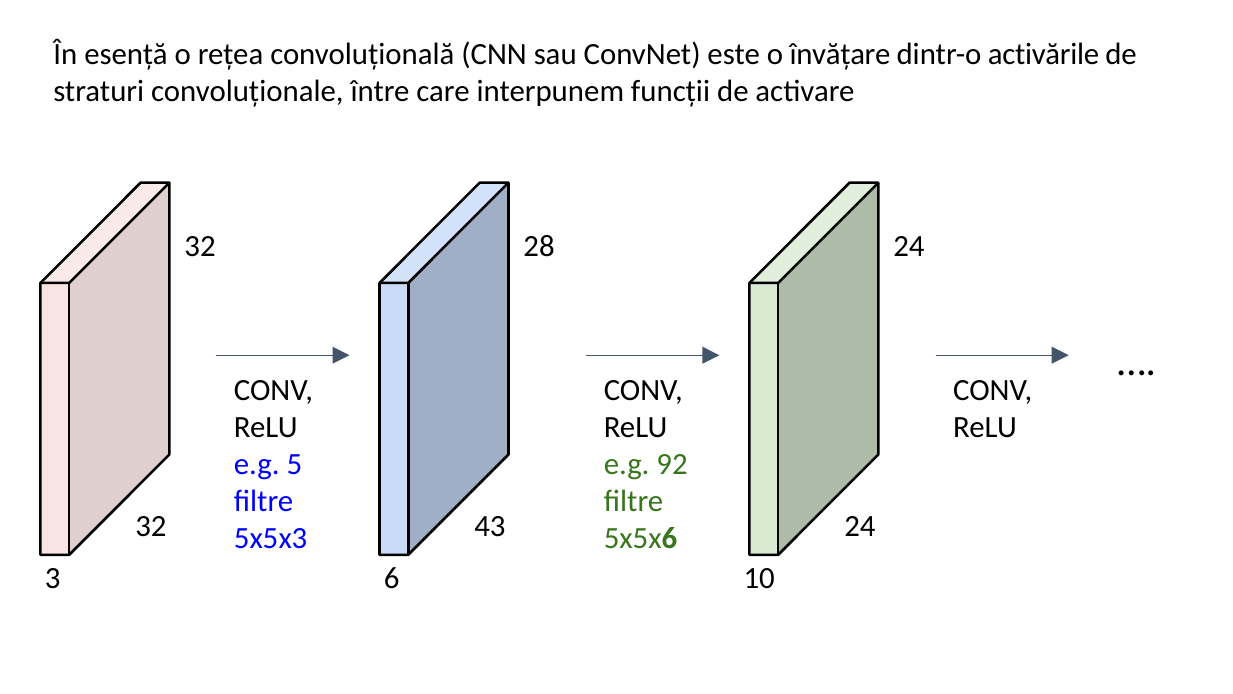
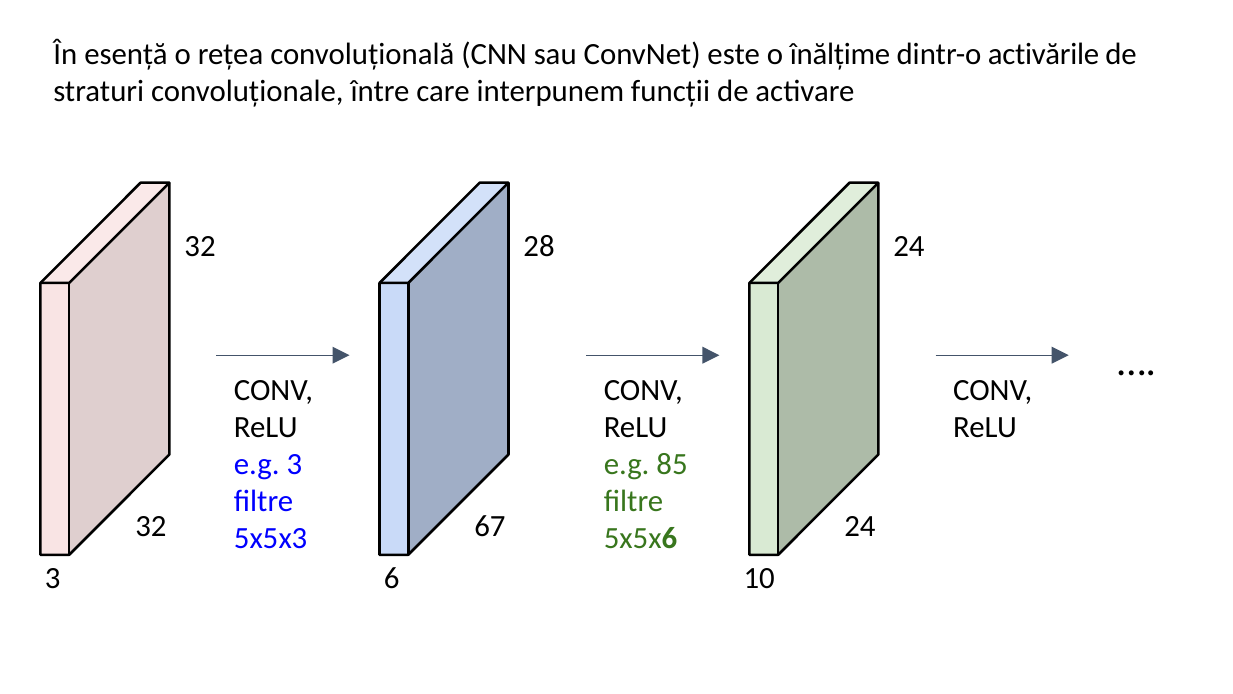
învățare: învățare -> înălțime
e.g 5: 5 -> 3
92: 92 -> 85
43: 43 -> 67
